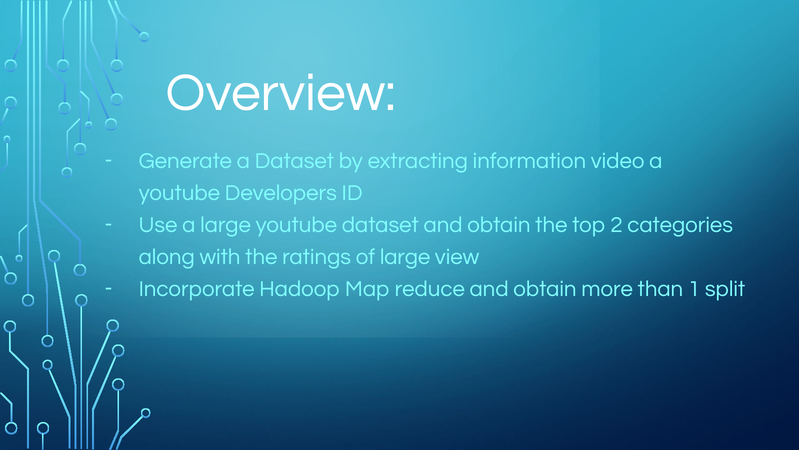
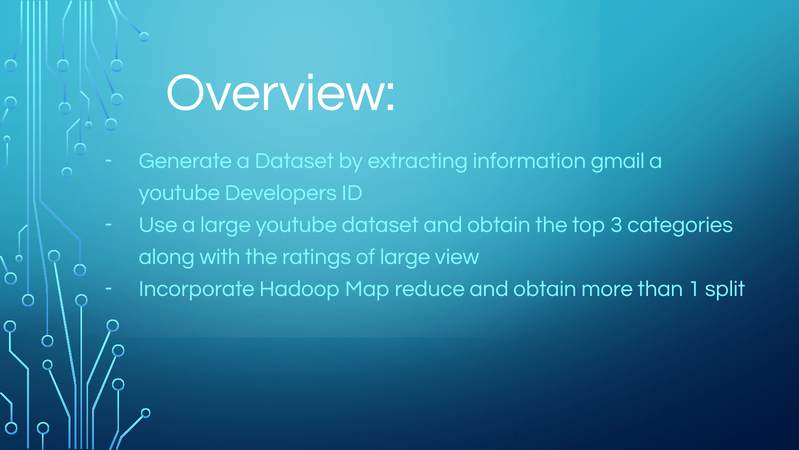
video: video -> gmail
2: 2 -> 3
